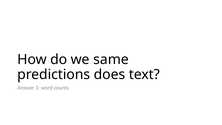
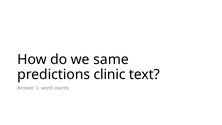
does: does -> clinic
